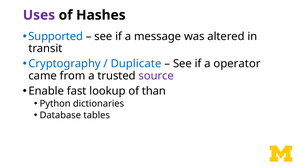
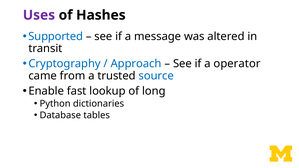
Duplicate: Duplicate -> Approach
source colour: purple -> blue
than: than -> long
